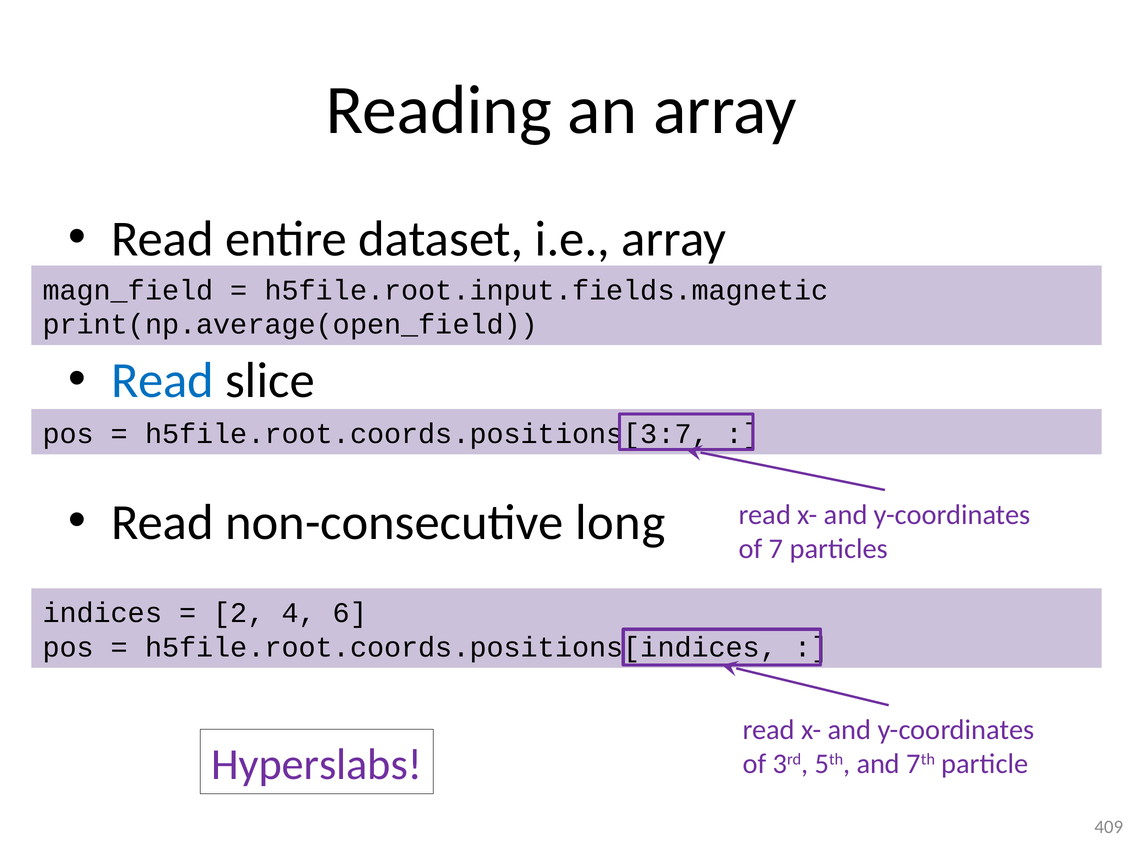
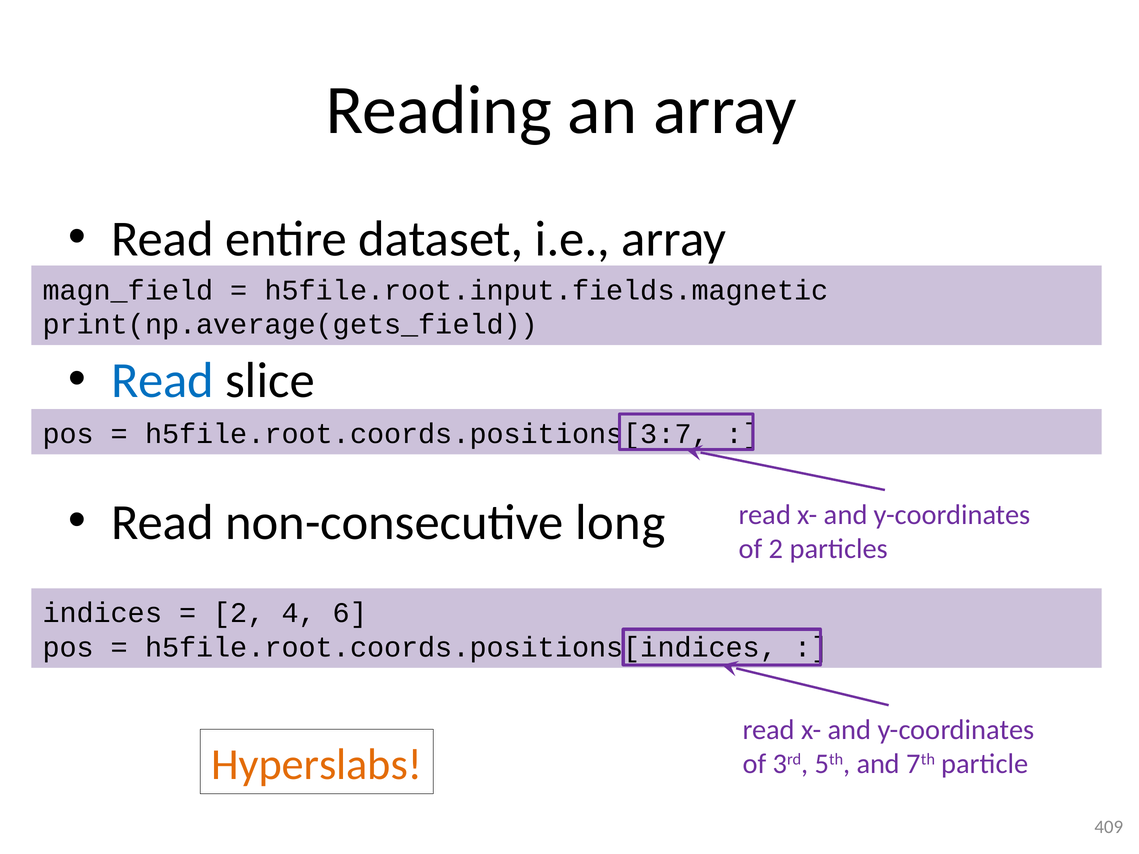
print(np.average(open_field: print(np.average(open_field -> print(np.average(gets_field
of 7: 7 -> 2
Hyperslabs colour: purple -> orange
